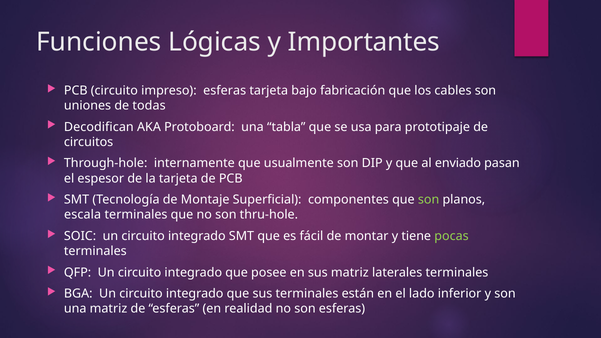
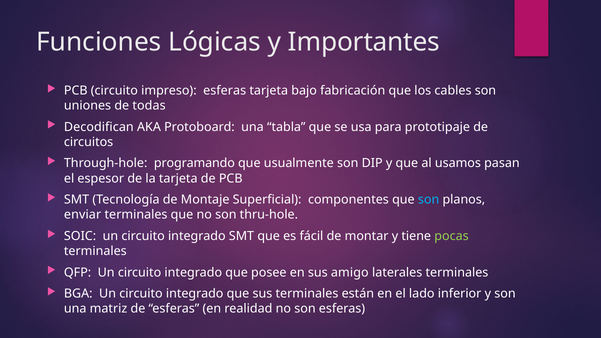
internamente: internamente -> programando
enviado: enviado -> usamos
son at (429, 200) colour: light green -> light blue
escala: escala -> enviar
sus matriz: matriz -> amigo
